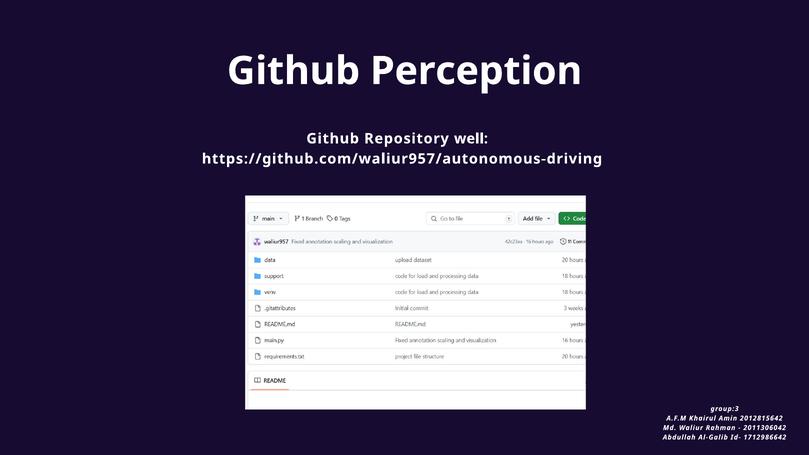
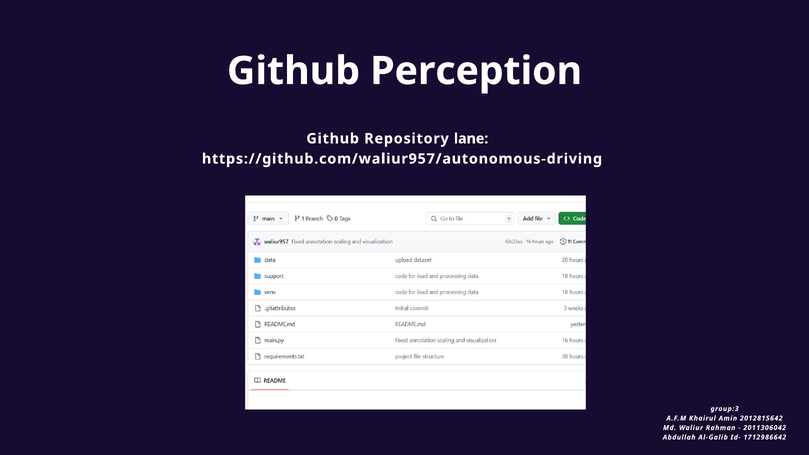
well: well -> lane
